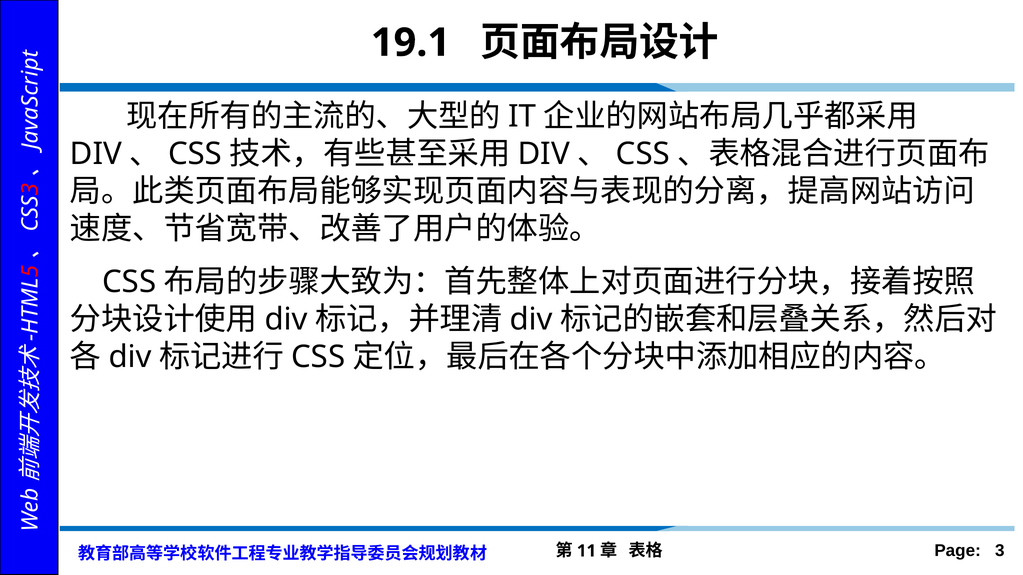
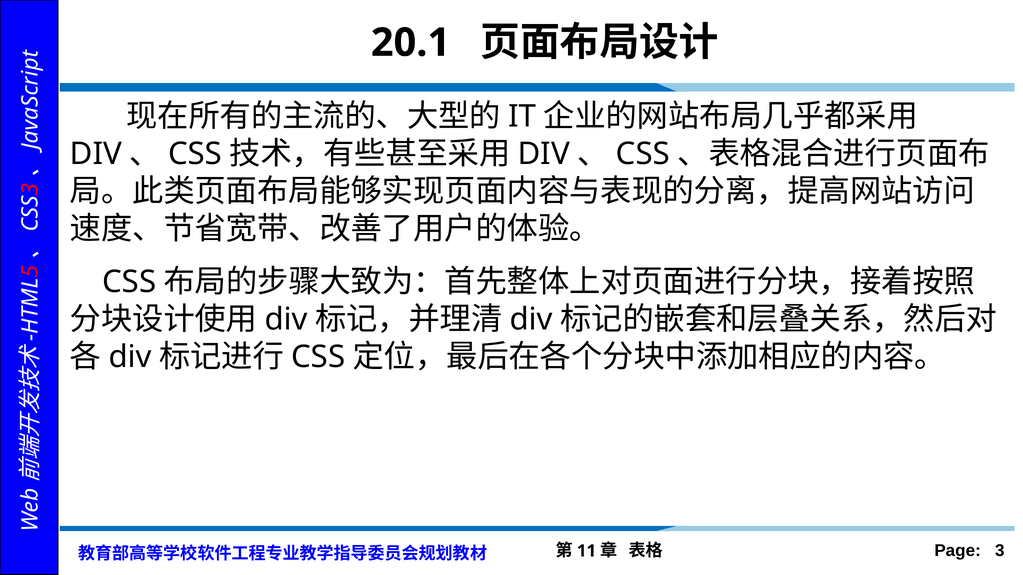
19.1: 19.1 -> 20.1
